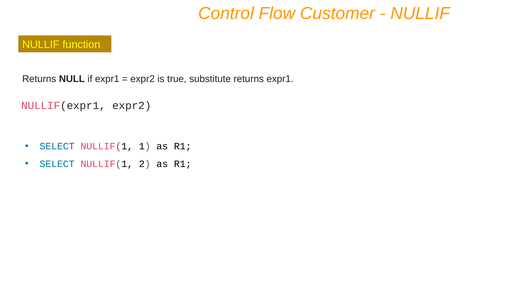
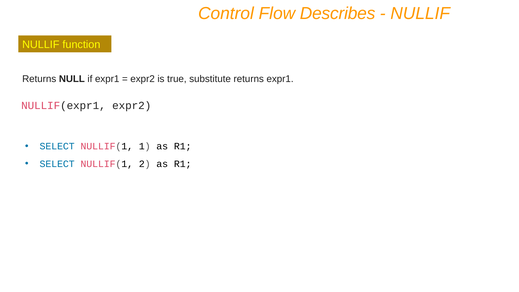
Customer: Customer -> Describes
